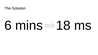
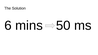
18: 18 -> 50
